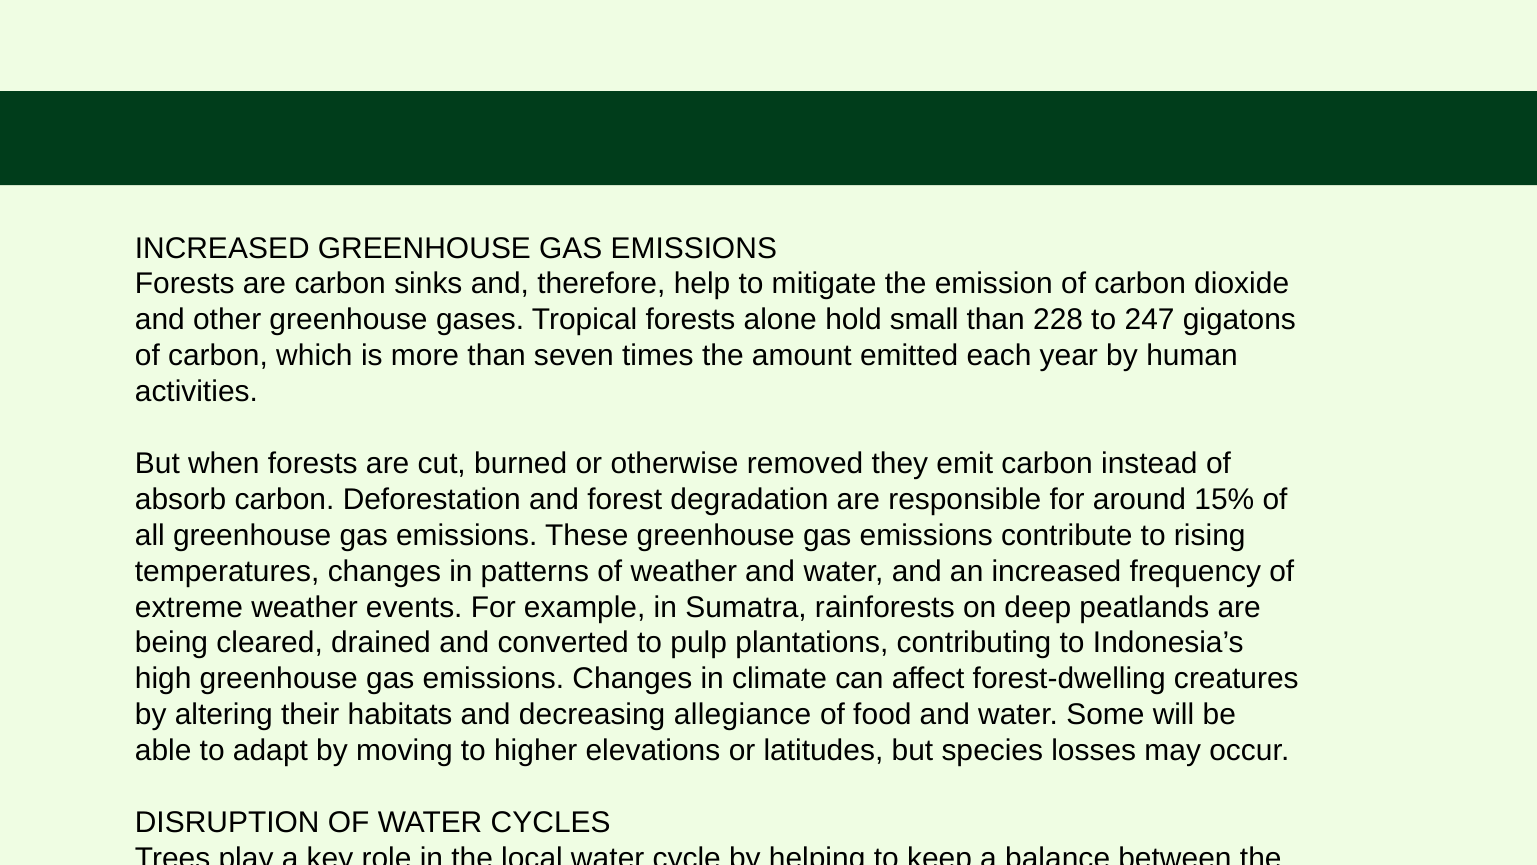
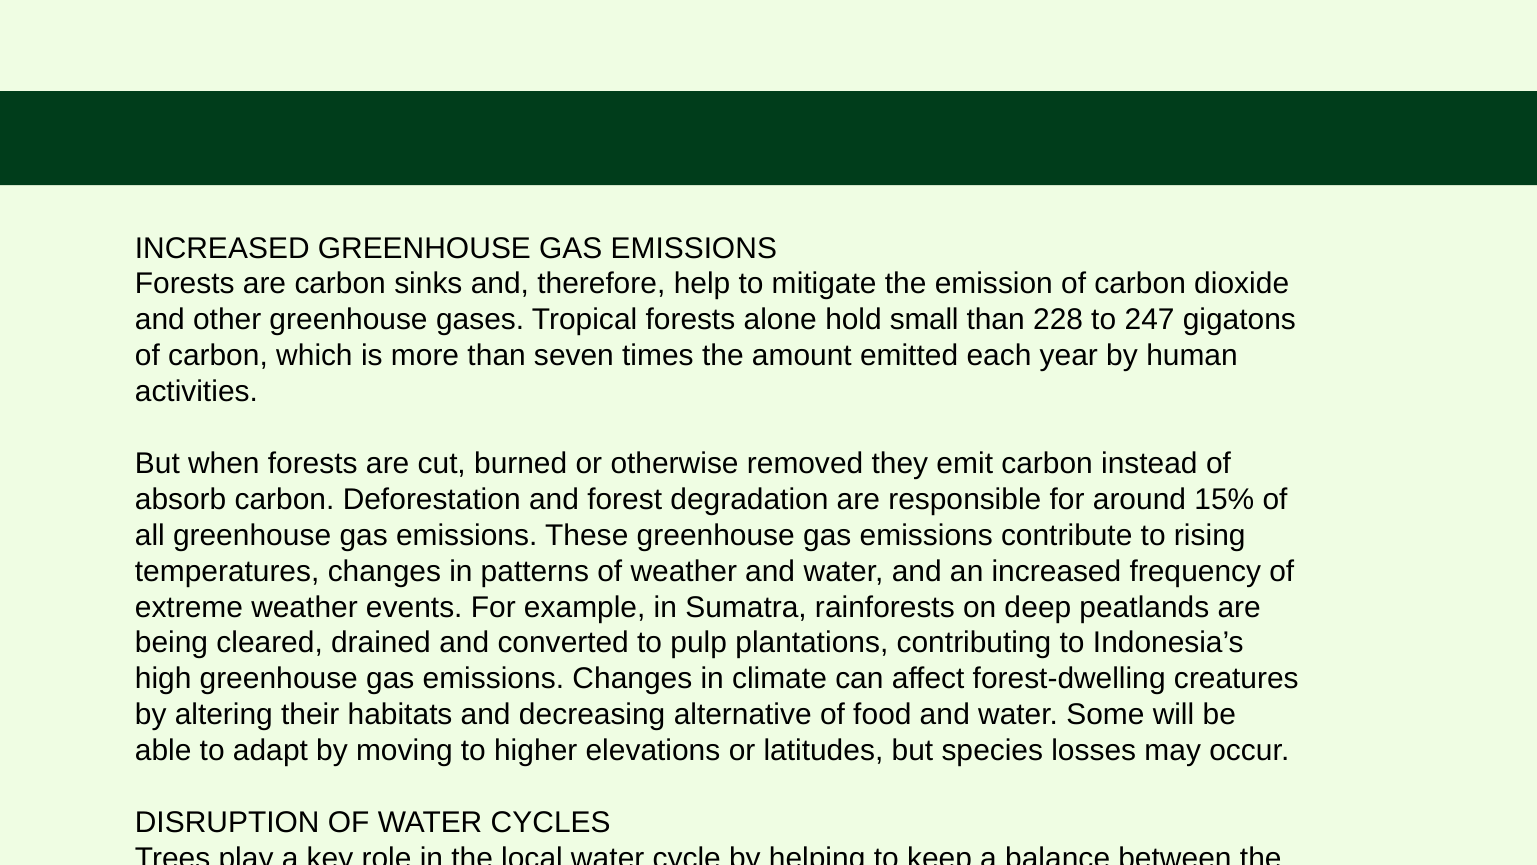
allegiance: allegiance -> alternative
